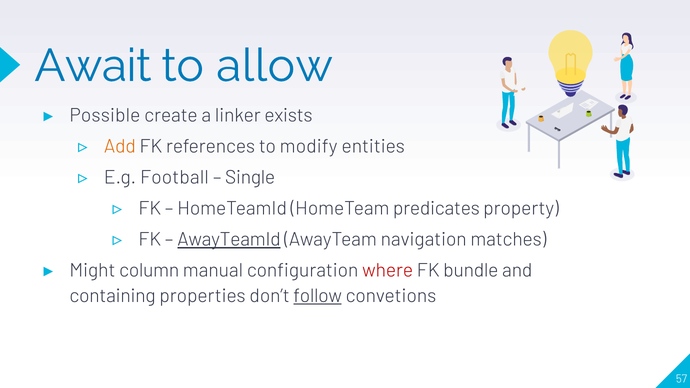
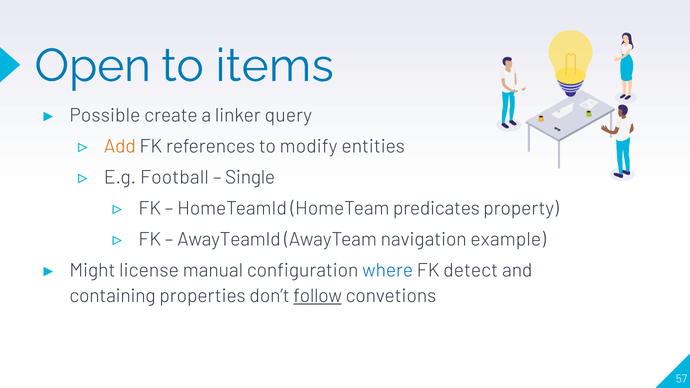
Await: Await -> Open
allow: allow -> items
exists: exists -> query
AwayTeamId underline: present -> none
matches: matches -> example
column: column -> license
where colour: red -> blue
bundle: bundle -> detect
